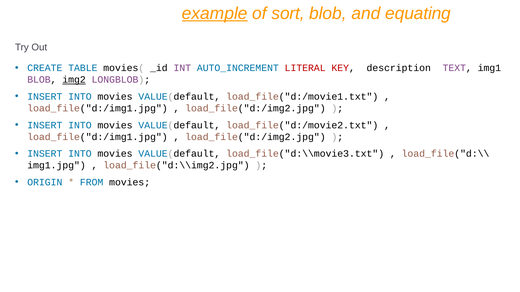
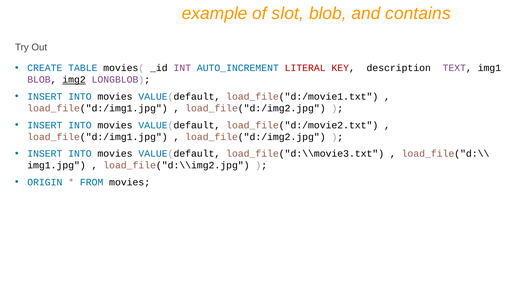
example underline: present -> none
sort: sort -> slot
equating: equating -> contains
